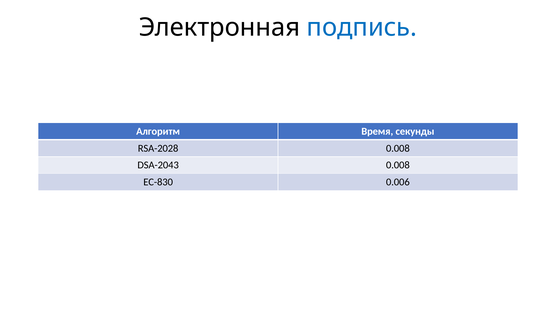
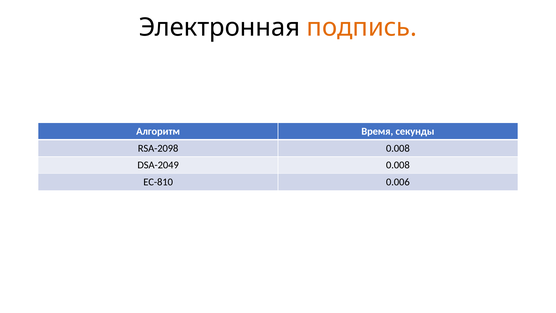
подпись colour: blue -> orange
RSA-2028: RSA-2028 -> RSA-2098
DSA-2043: DSA-2043 -> DSA-2049
EC-830: EC-830 -> EC-810
